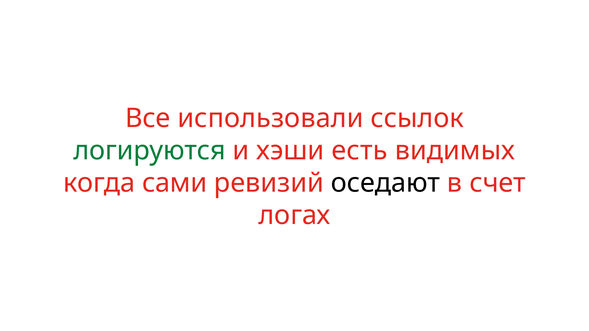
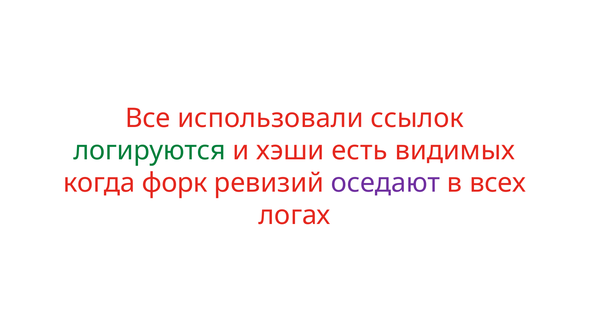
сами: сами -> форк
оседают colour: black -> purple
счет: счет -> всех
